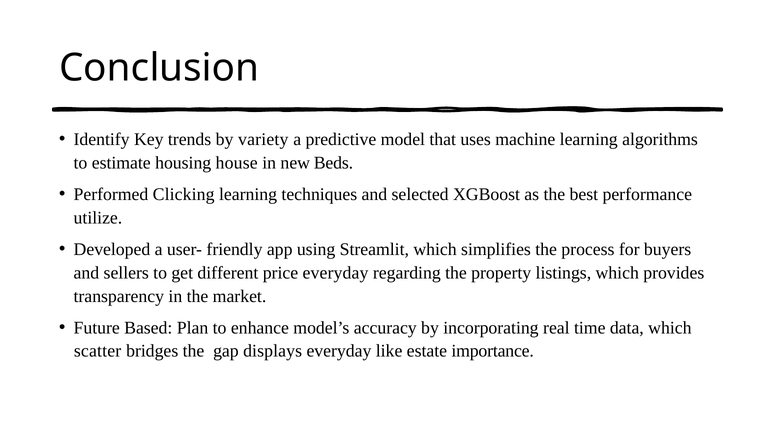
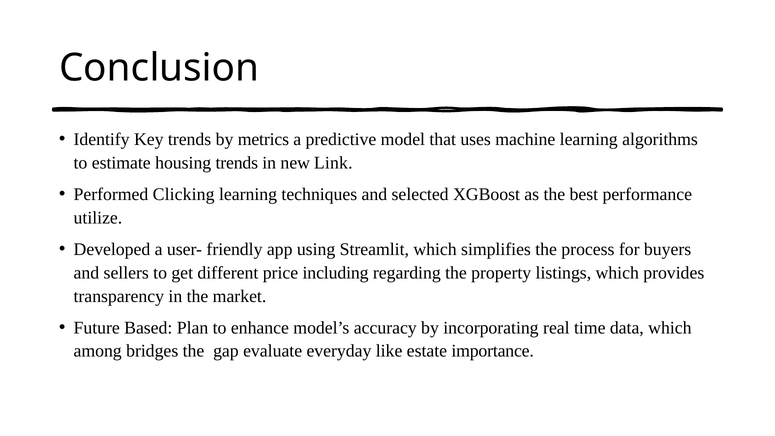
variety: variety -> metrics
housing house: house -> trends
Beds: Beds -> Link
price everyday: everyday -> including
scatter: scatter -> among
displays: displays -> evaluate
